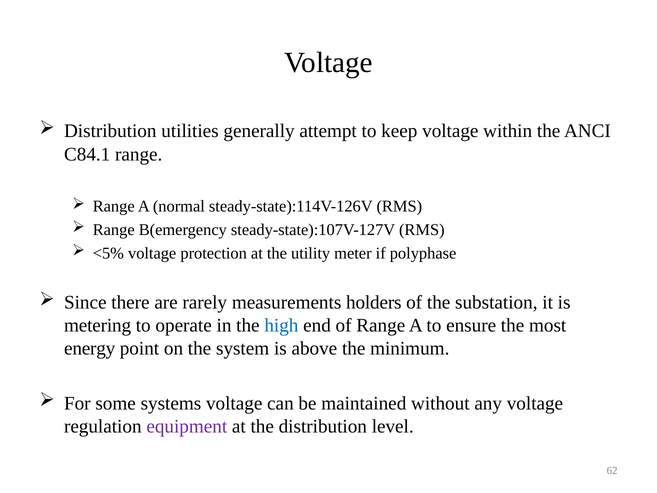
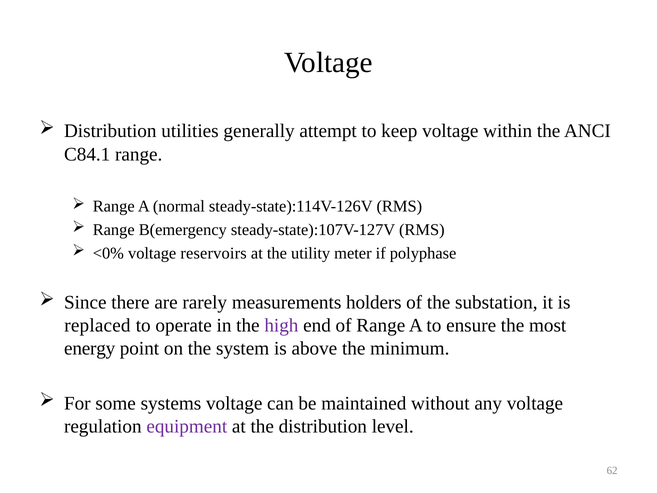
<5%: <5% -> <0%
protection: protection -> reservoirs
metering: metering -> replaced
high colour: blue -> purple
